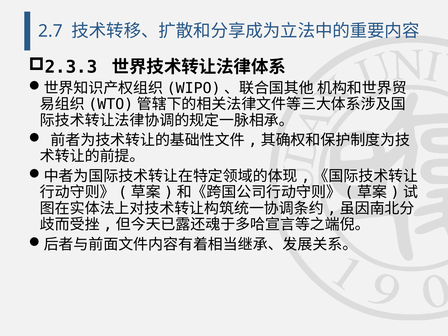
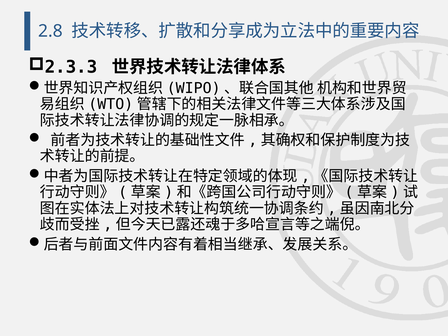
2.7: 2.7 -> 2.8
